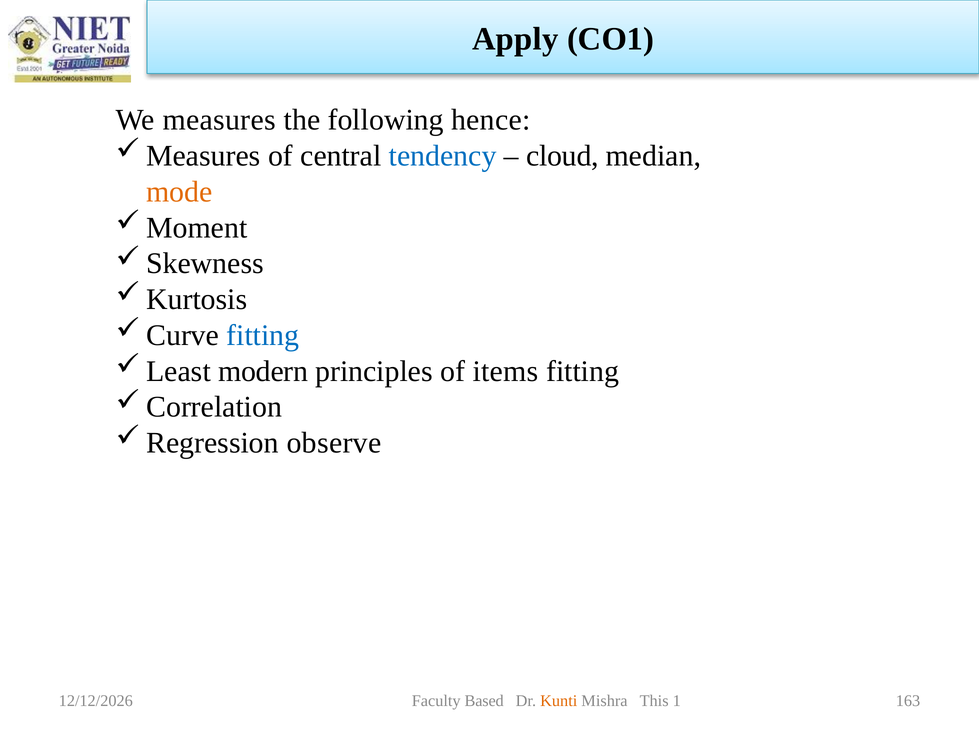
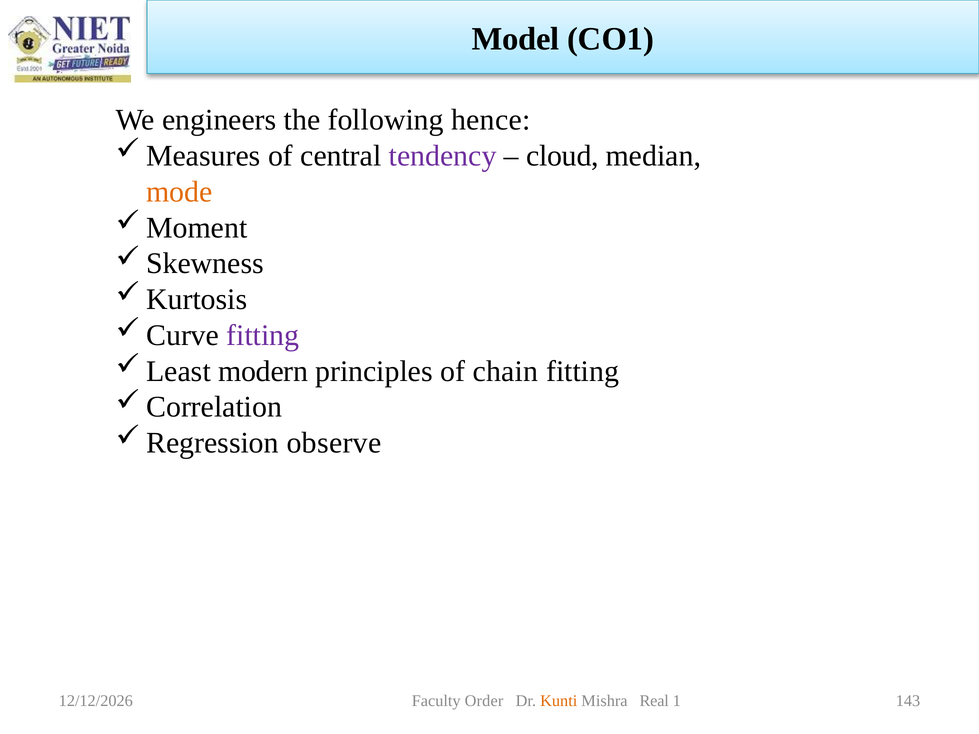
Apply: Apply -> Model
measures: measures -> engineers
tendency colour: blue -> purple
fitting at (263, 335) colour: blue -> purple
items: items -> chain
Based: Based -> Order
This: This -> Real
163: 163 -> 143
